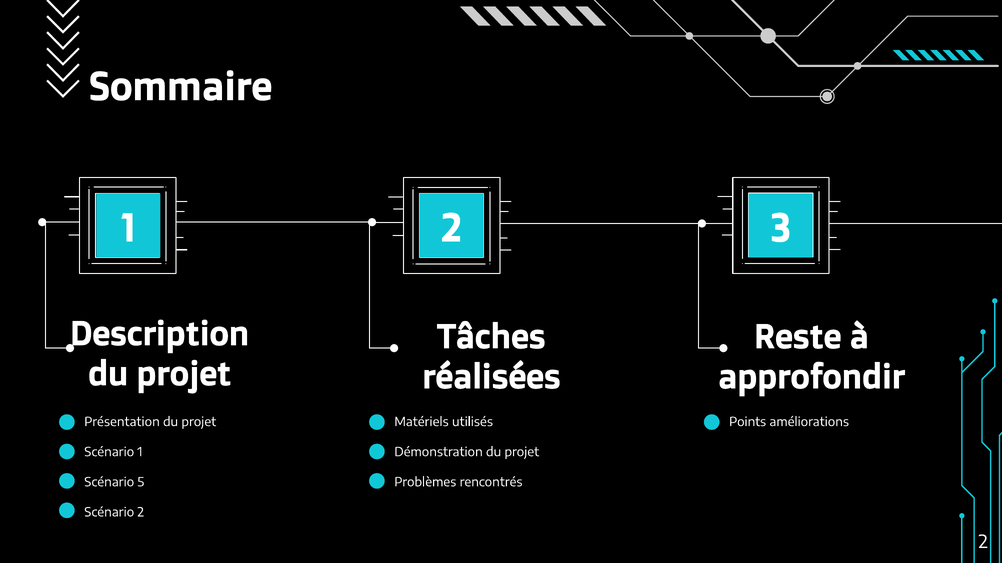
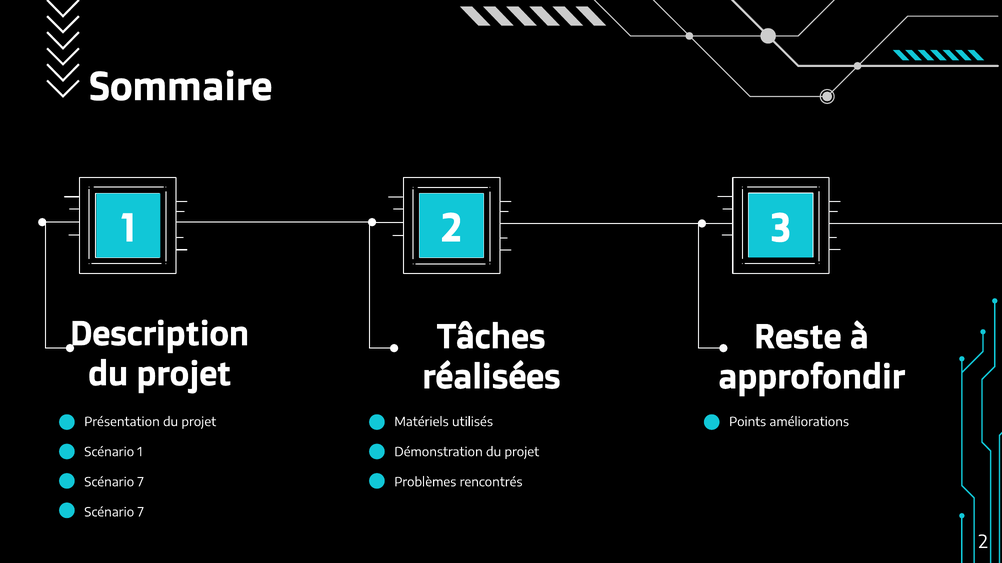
5 at (141, 483): 5 -> 7
2 at (141, 513): 2 -> 7
